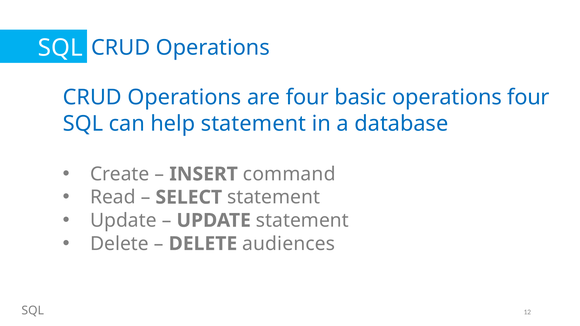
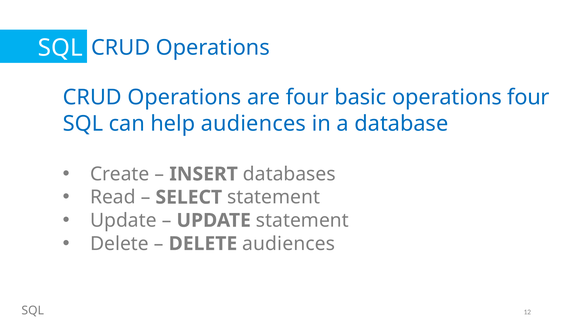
help statement: statement -> audiences
command: command -> databases
